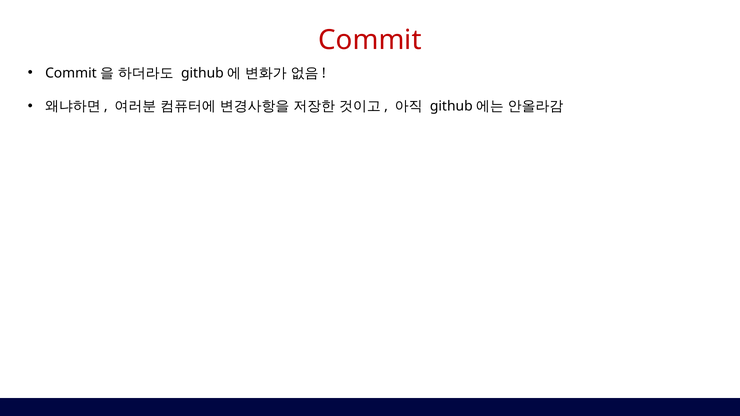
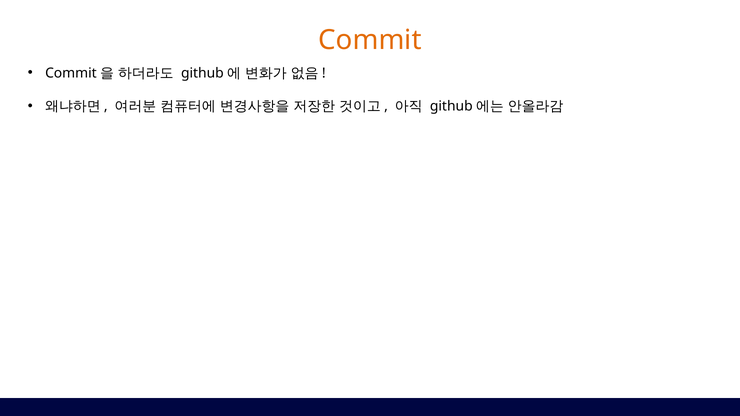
Commit colour: red -> orange
